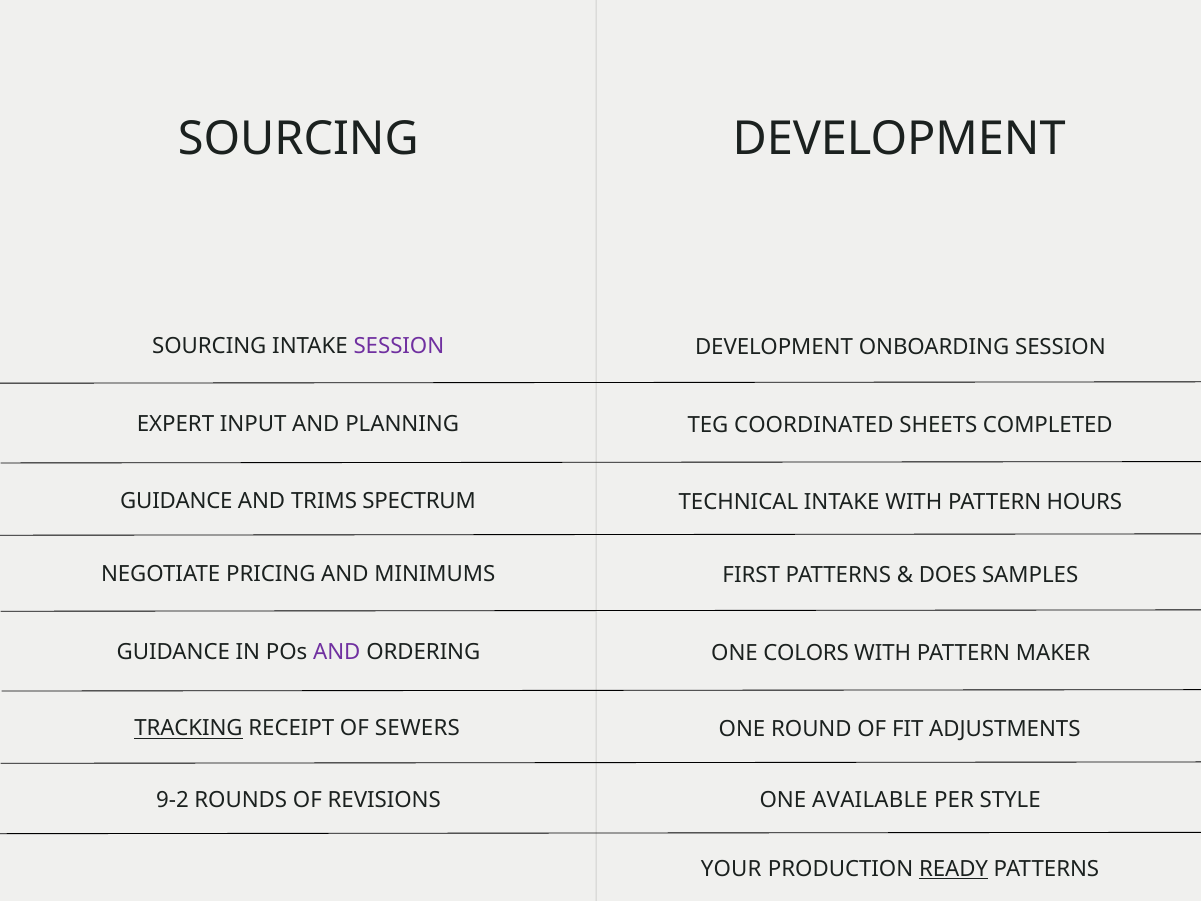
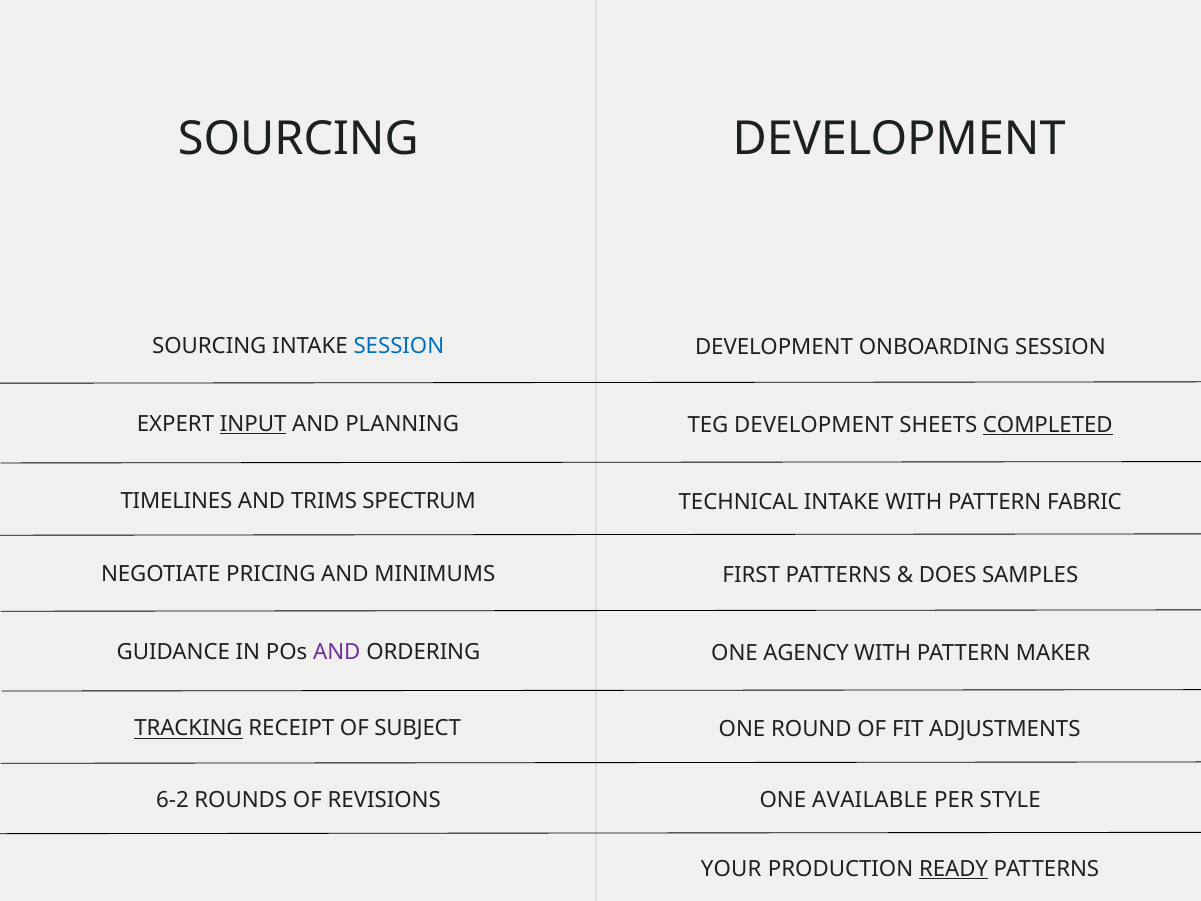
SESSION at (399, 346) colour: purple -> blue
INPUT underline: none -> present
TEG COORDINATED: COORDINATED -> DEVELOPMENT
COMPLETED underline: none -> present
GUIDANCE at (176, 501): GUIDANCE -> TIMELINES
HOURS: HOURS -> FABRIC
COLORS: COLORS -> AGENCY
OF SEWERS: SEWERS -> SUBJECT
9-2: 9-2 -> 6-2
